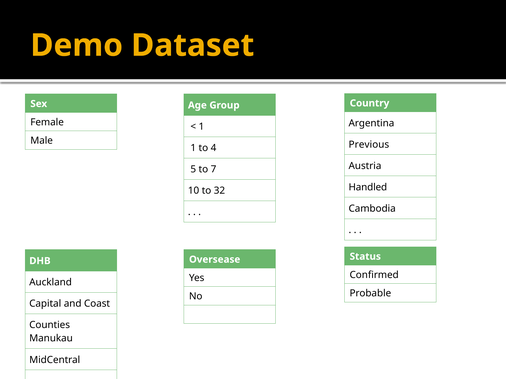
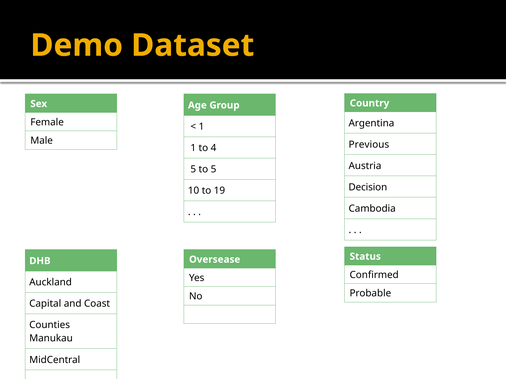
to 7: 7 -> 5
Handled: Handled -> Decision
32: 32 -> 19
